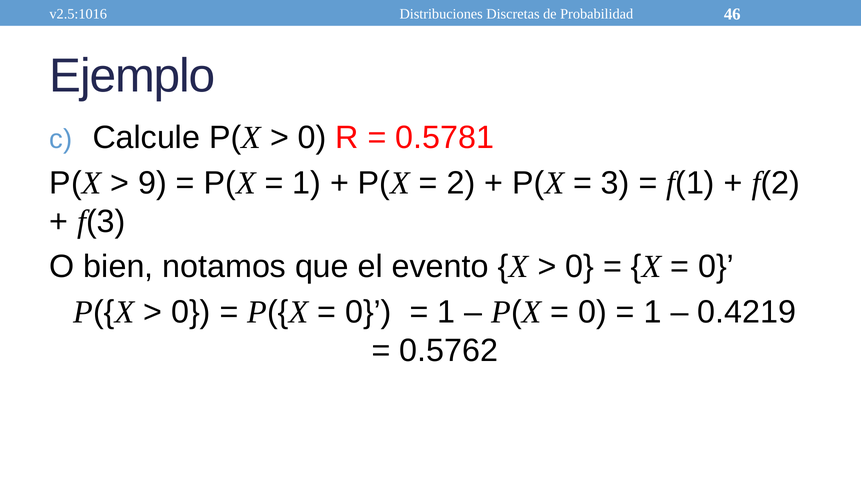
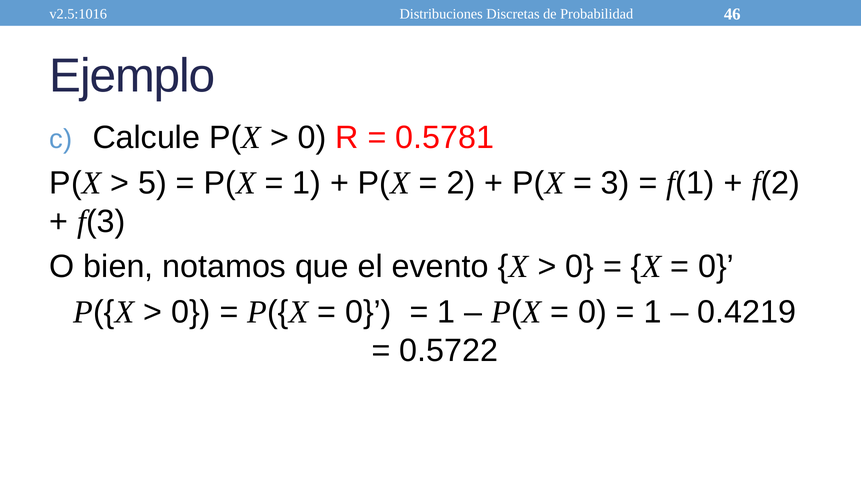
9: 9 -> 5
0.5762: 0.5762 -> 0.5722
